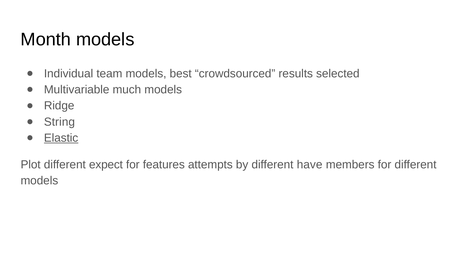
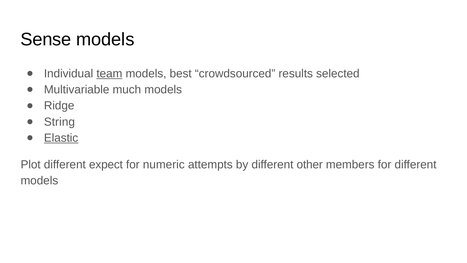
Month: Month -> Sense
team underline: none -> present
features: features -> numeric
have: have -> other
